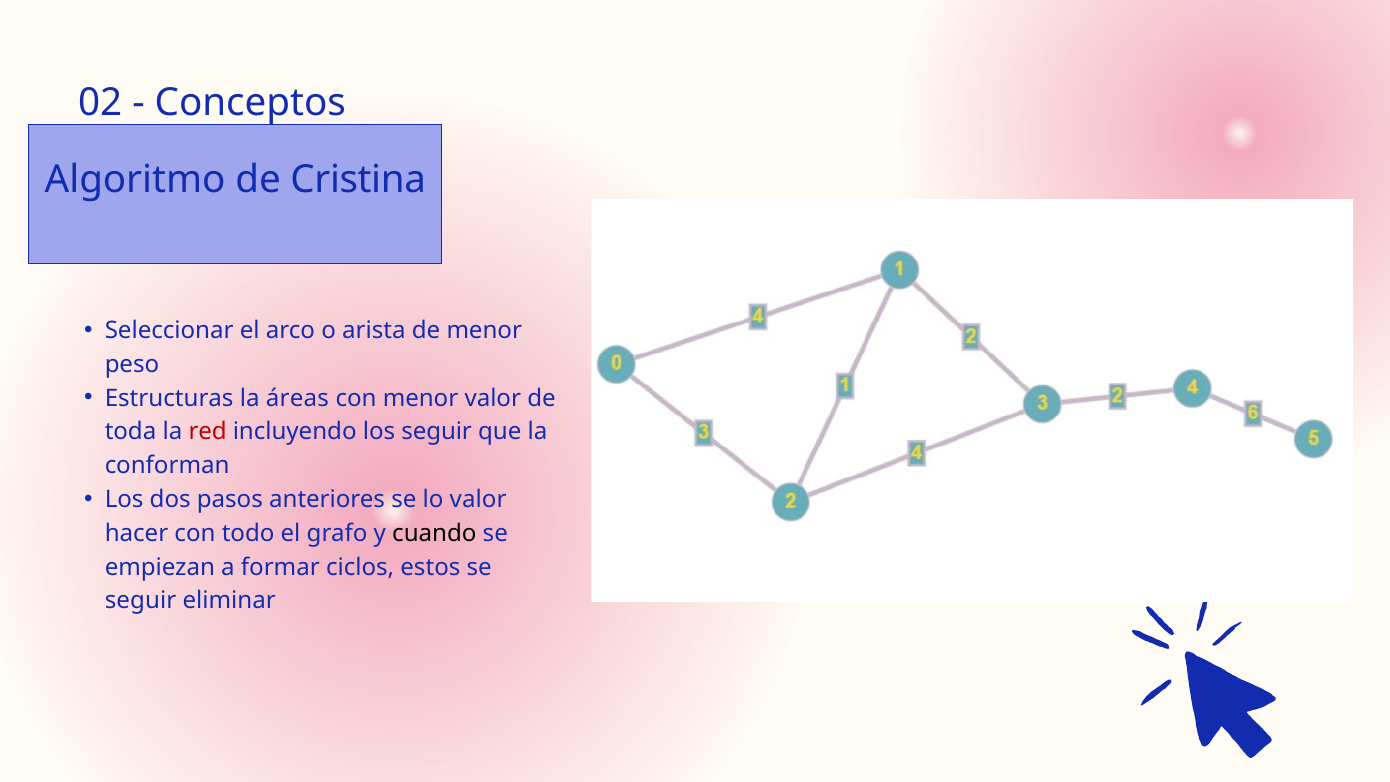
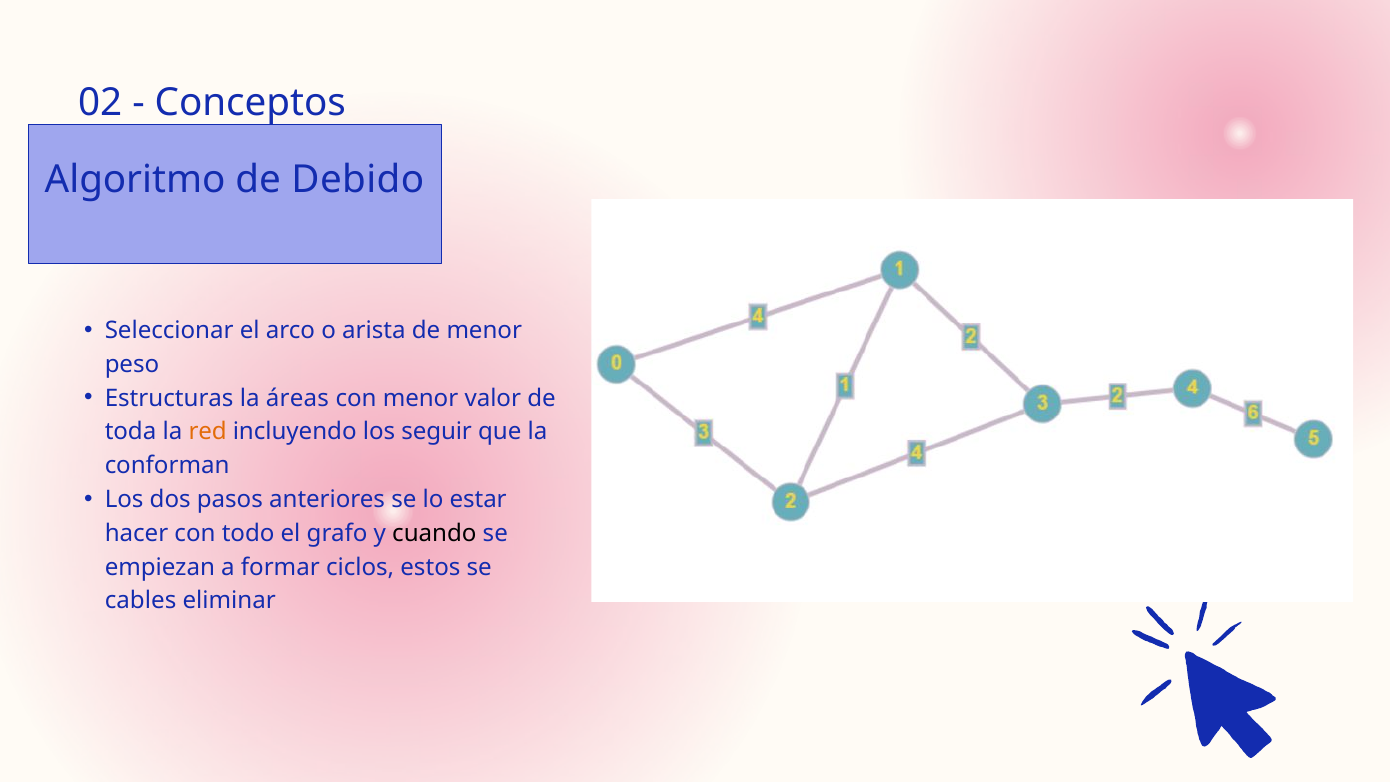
Cristina: Cristina -> Debido
red colour: red -> orange
lo valor: valor -> estar
seguir at (141, 601): seguir -> cables
